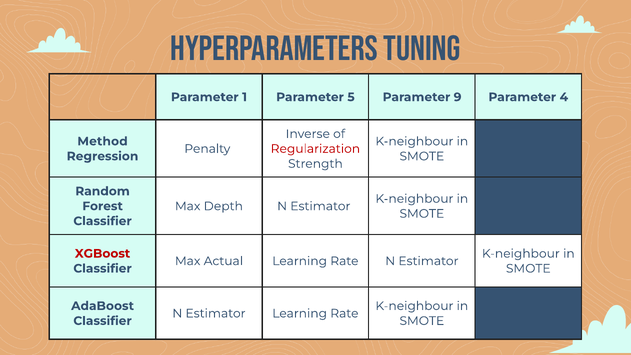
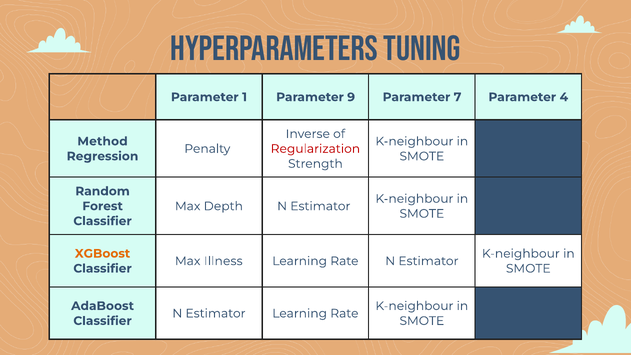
5: 5 -> 9
9: 9 -> 7
XGBoost colour: red -> orange
Actual: Actual -> Illness
